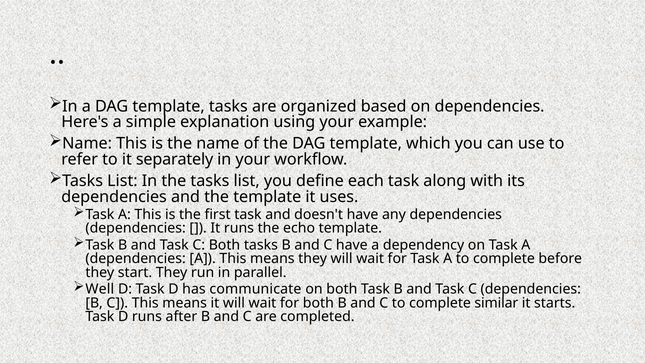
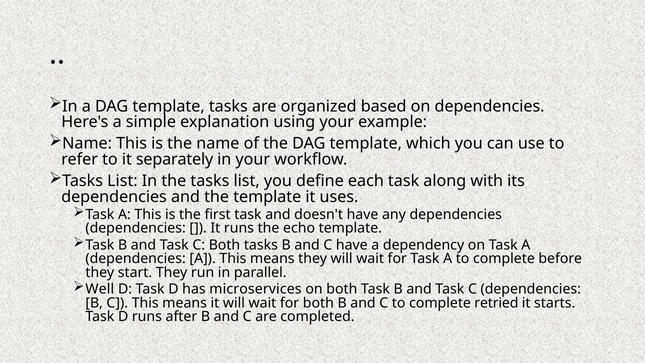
communicate: communicate -> microservices
similar: similar -> retried
